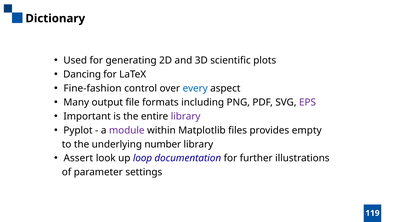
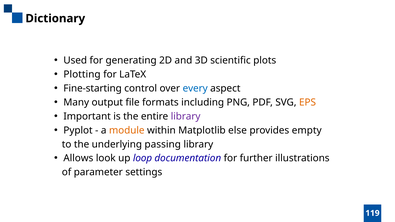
Dancing: Dancing -> Plotting
Fine-fashion: Fine-fashion -> Fine-starting
EPS colour: purple -> orange
module colour: purple -> orange
files: files -> else
number: number -> passing
Assert: Assert -> Allows
